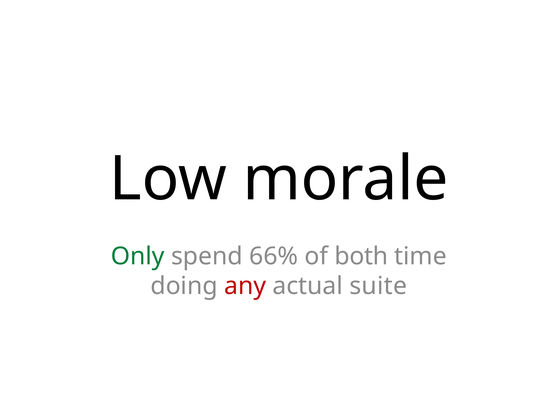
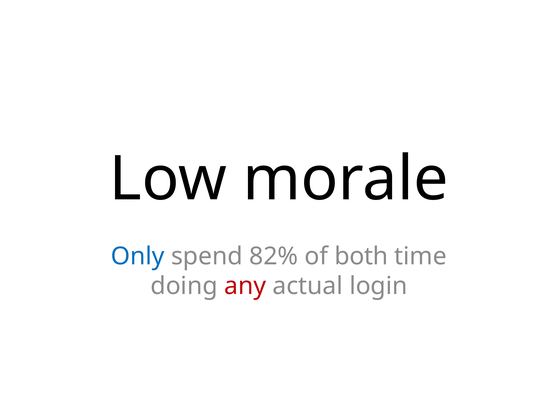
Only colour: green -> blue
66%: 66% -> 82%
suite: suite -> login
